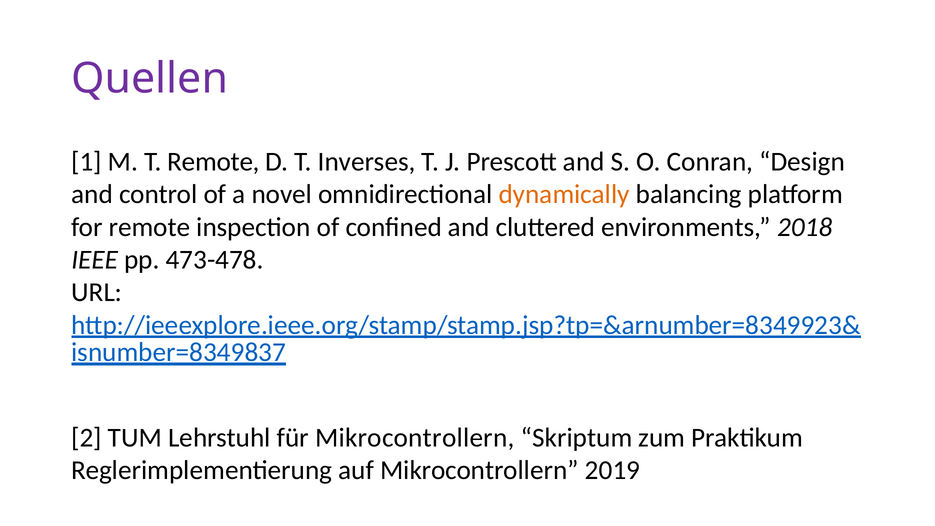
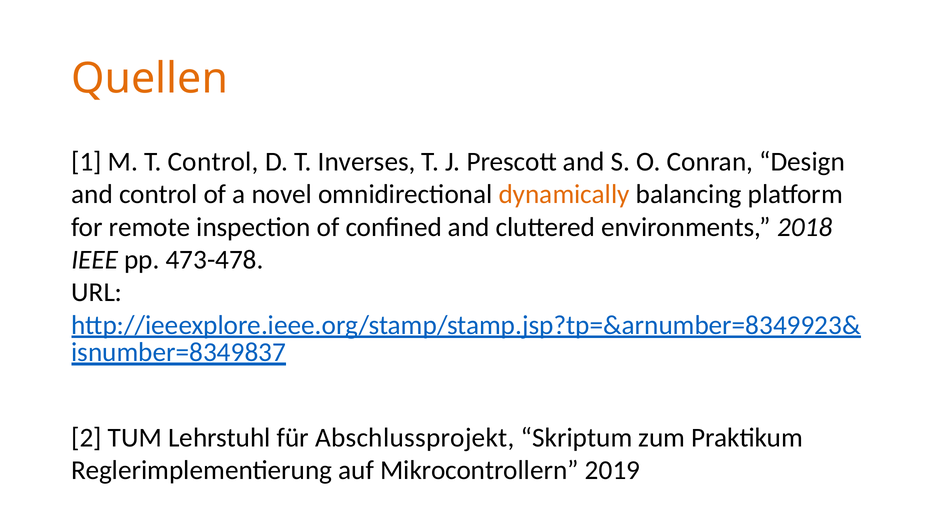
Quellen colour: purple -> orange
T Remote: Remote -> Control
für Mikrocontrollern: Mikrocontrollern -> Abschlussprojekt
